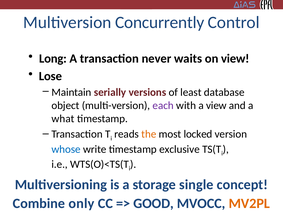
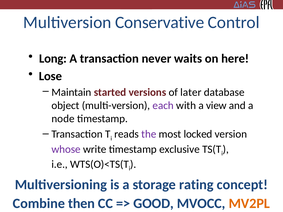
Concurrently: Concurrently -> Conservative
on view: view -> here
serially: serially -> started
least: least -> later
what: what -> node
the colour: orange -> purple
whose colour: blue -> purple
single: single -> rating
only: only -> then
